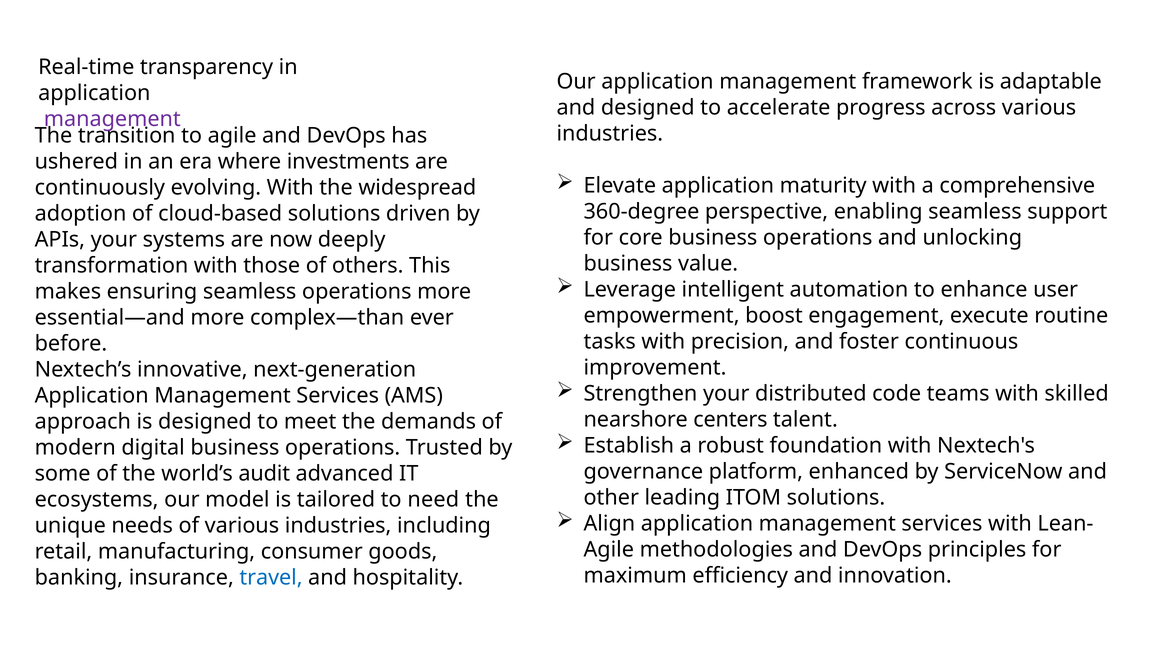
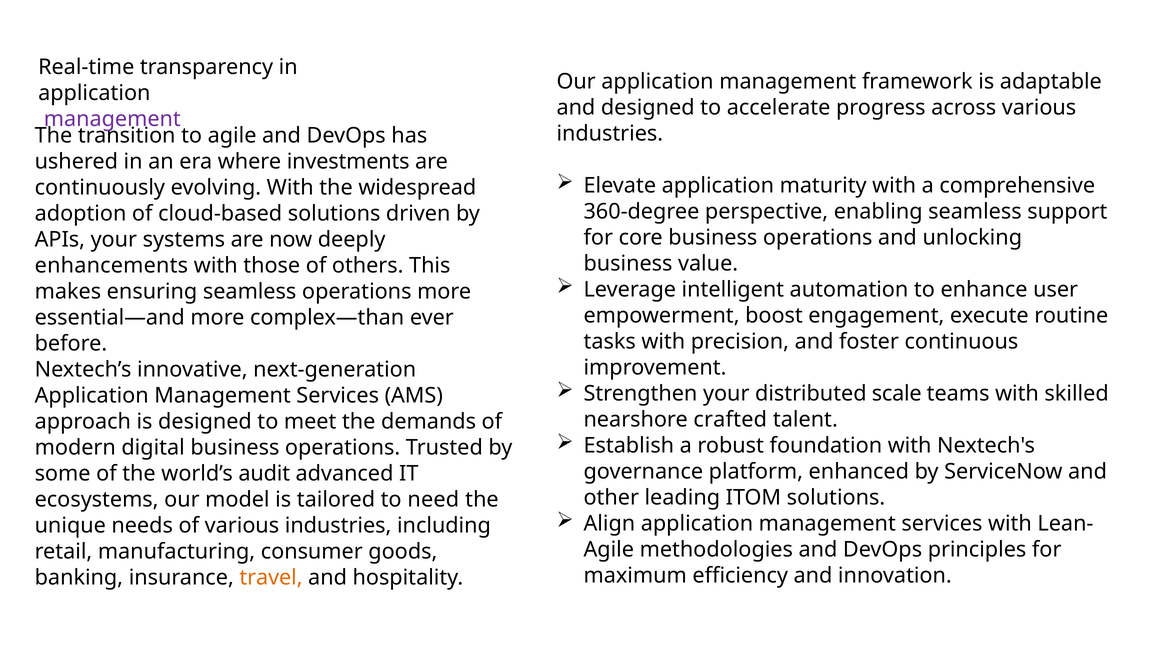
transformation: transformation -> enhancements
code: code -> scale
centers: centers -> crafted
travel colour: blue -> orange
